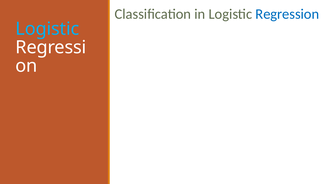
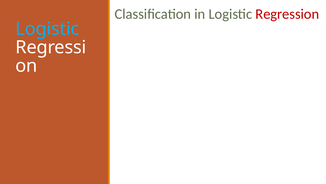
Regression colour: blue -> red
